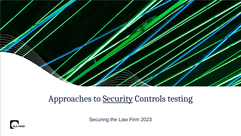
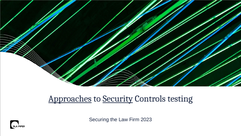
Approaches underline: none -> present
